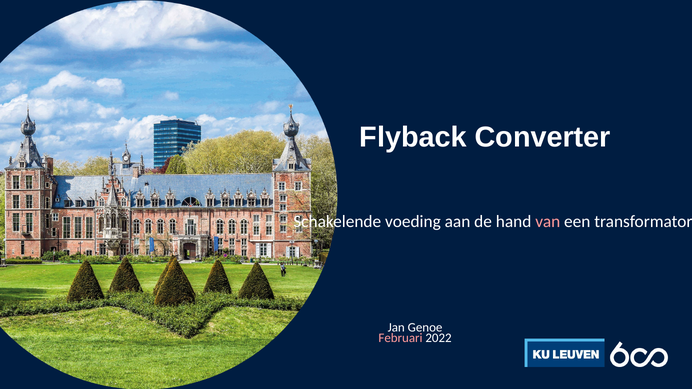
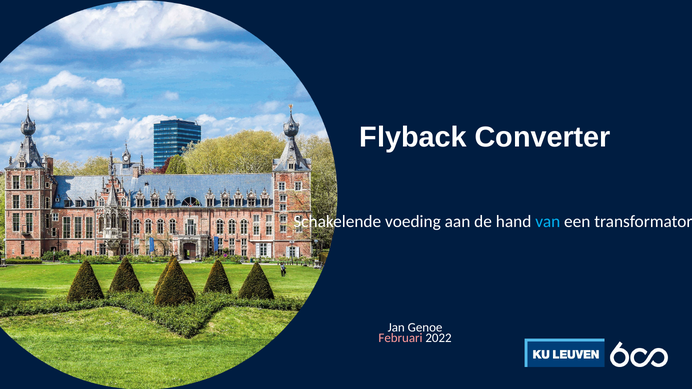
van colour: pink -> light blue
